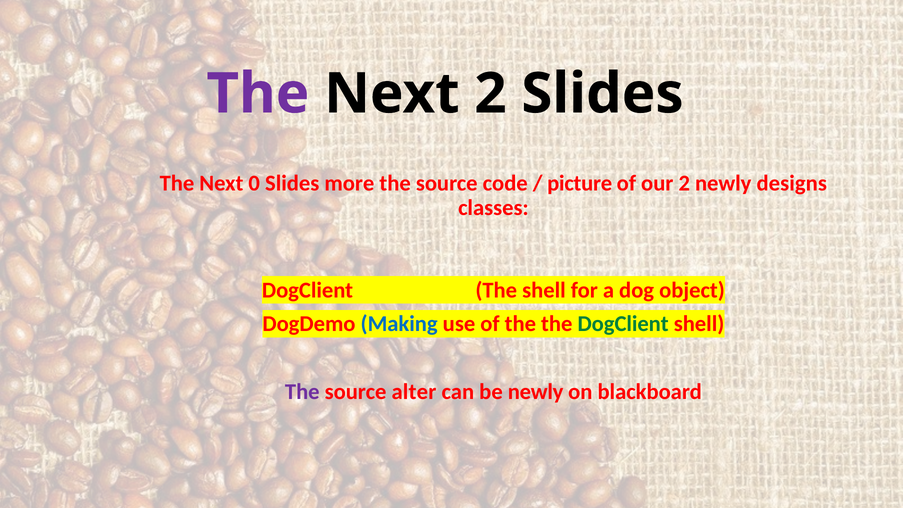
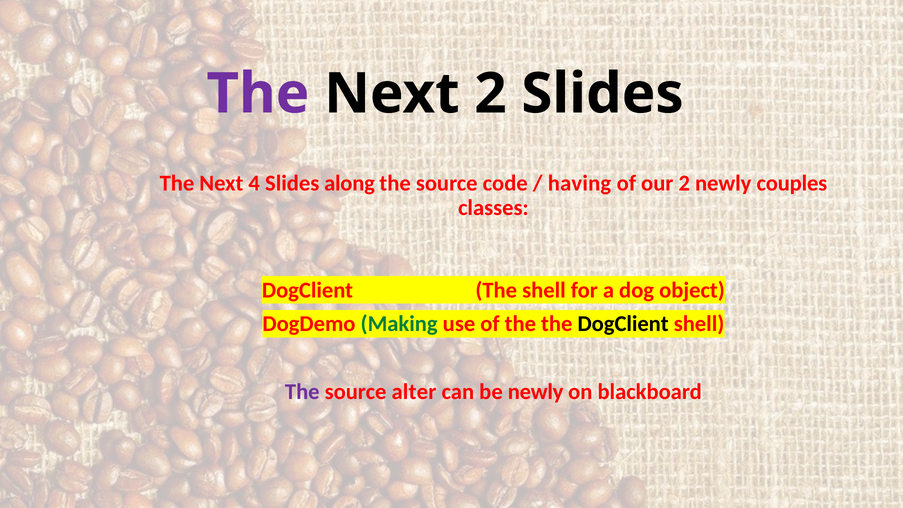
0: 0 -> 4
more: more -> along
picture: picture -> having
designs: designs -> couples
Making colour: blue -> green
DogClient at (623, 324) colour: green -> black
